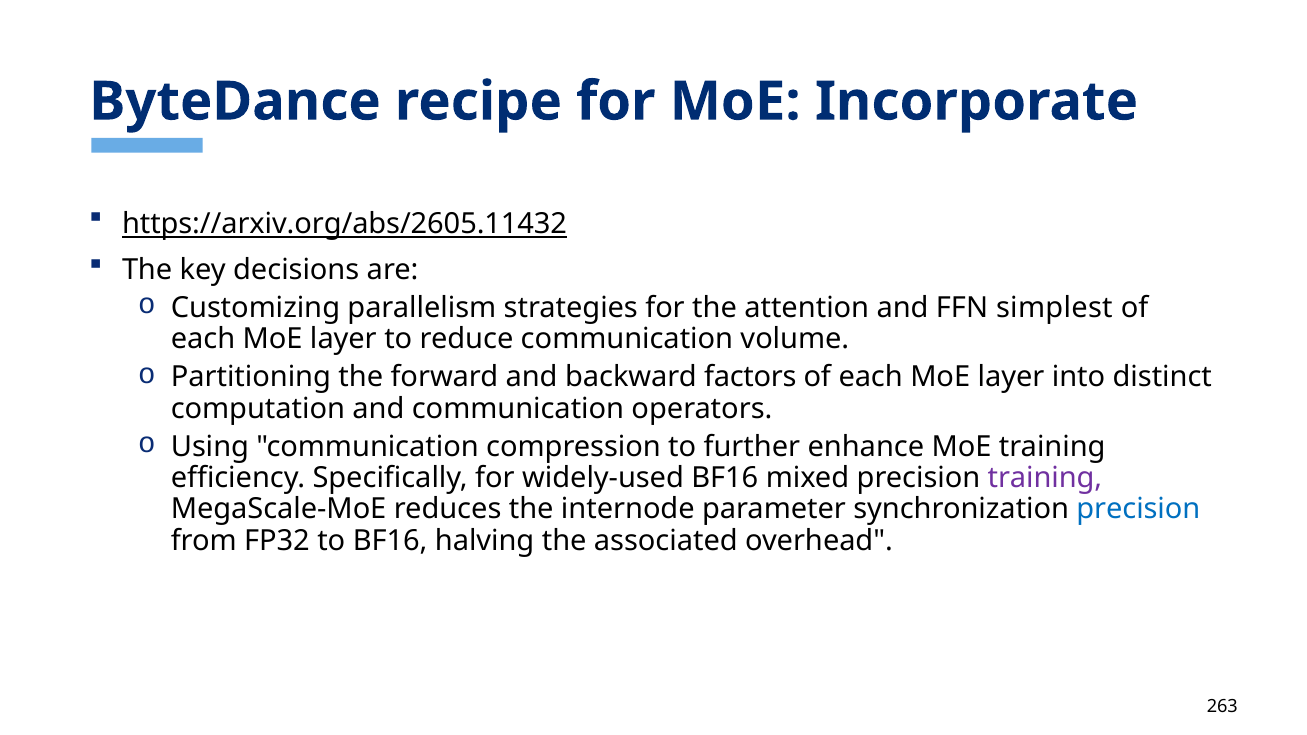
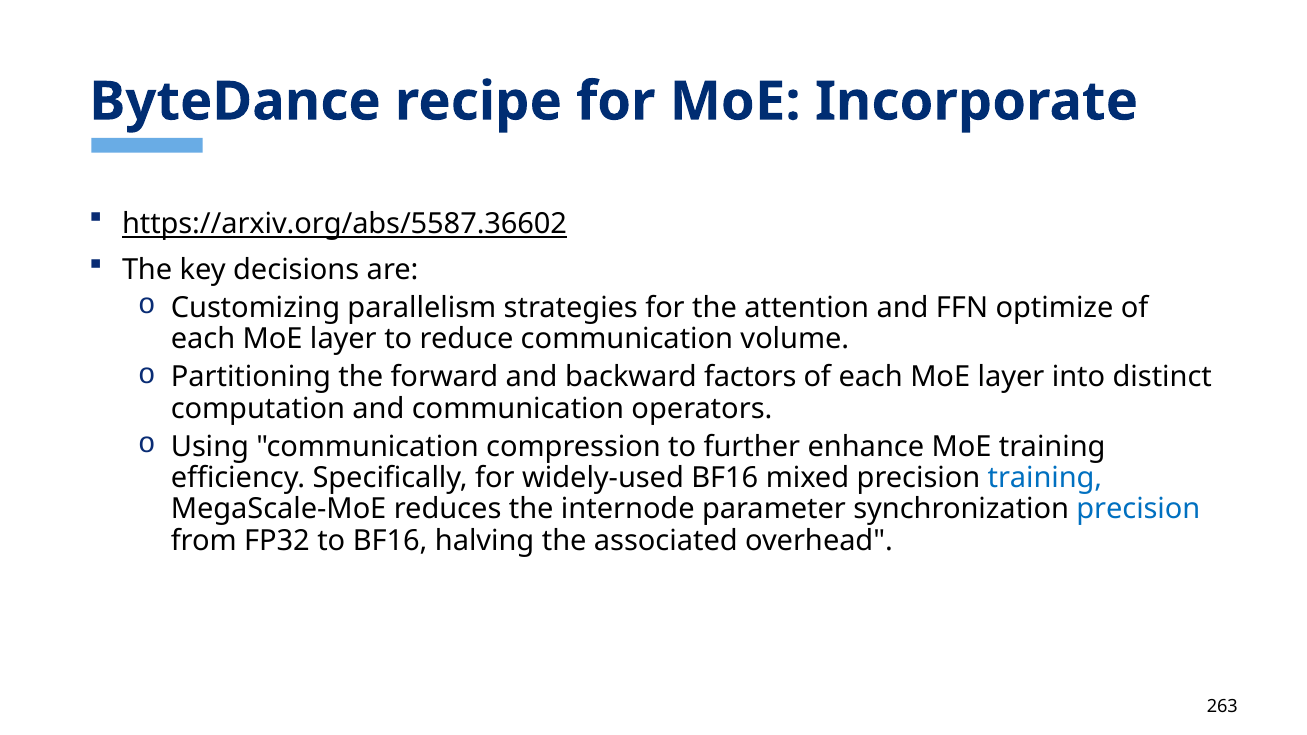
https://arxiv.org/abs/2605.11432: https://arxiv.org/abs/2605.11432 -> https://arxiv.org/abs/5587.36602
simplest: simplest -> optimize
training at (1045, 478) colour: purple -> blue
